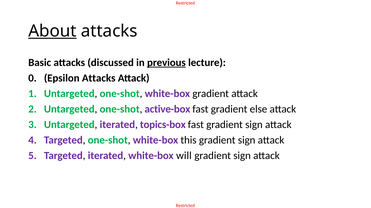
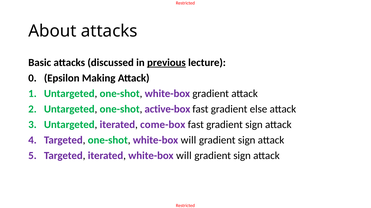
About underline: present -> none
Epsilon Attacks: Attacks -> Making
topics-box: topics-box -> come-box
one-shot white-box this: this -> will
